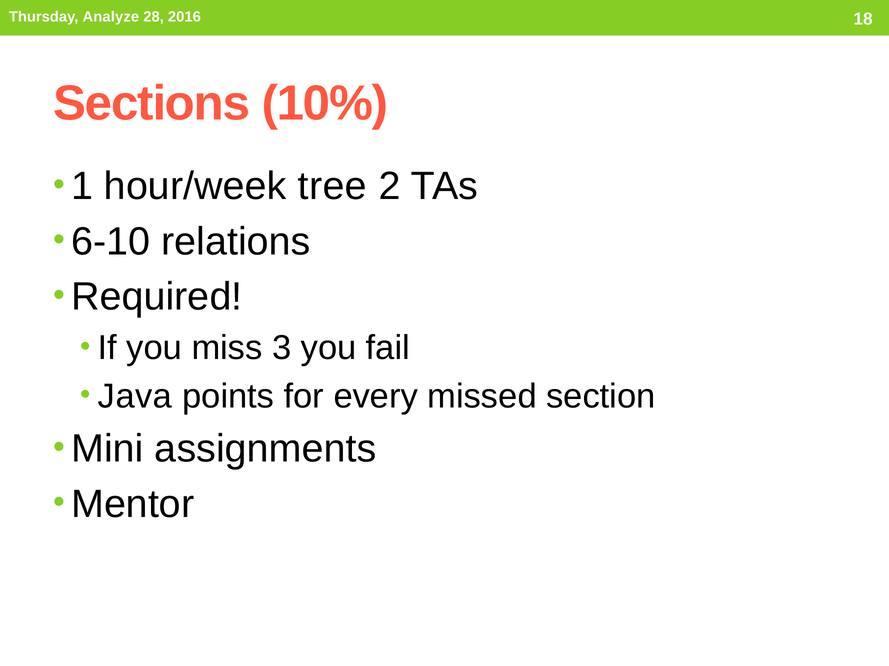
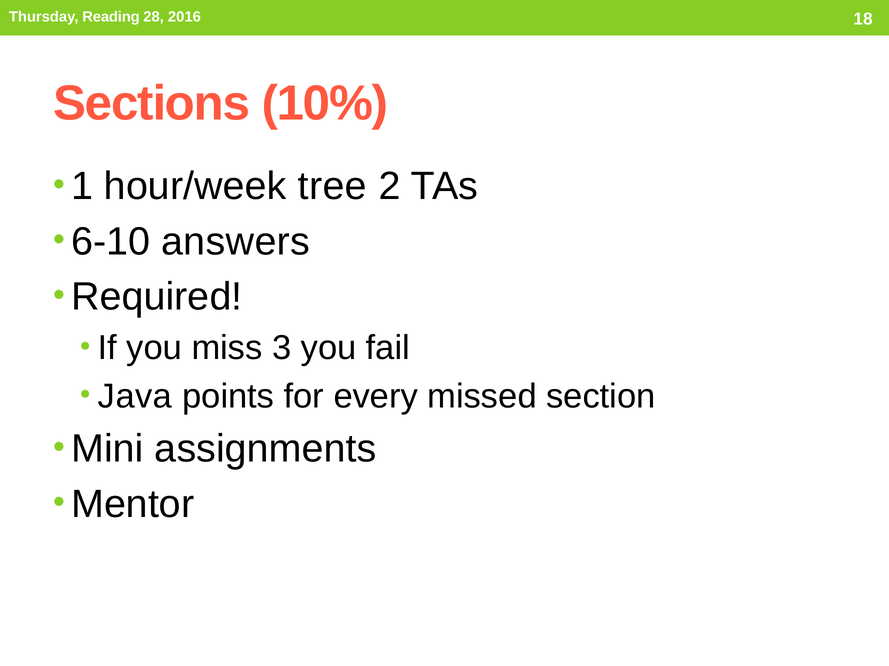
Analyze: Analyze -> Reading
relations: relations -> answers
